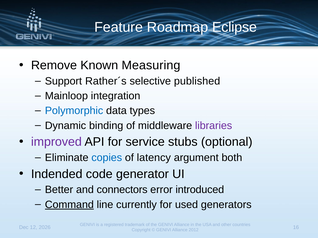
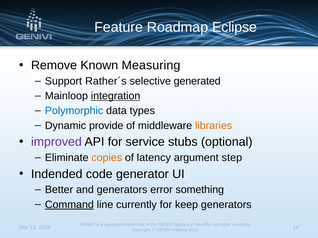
published: published -> generated
integration underline: none -> present
binding: binding -> provide
libraries colour: purple -> orange
copies colour: blue -> orange
both: both -> step
and connectors: connectors -> generators
introduced: introduced -> something
used: used -> keep
